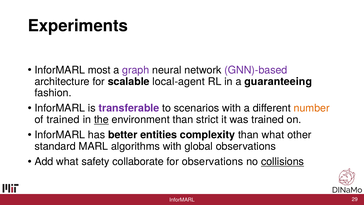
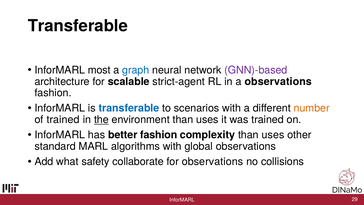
Experiments at (78, 26): Experiments -> Transferable
graph colour: purple -> blue
local-agent: local-agent -> strict-agent
a guaranteeing: guaranteeing -> observations
transferable at (129, 108) colour: purple -> blue
environment than strict: strict -> uses
better entities: entities -> fashion
complexity than what: what -> uses
collisions underline: present -> none
